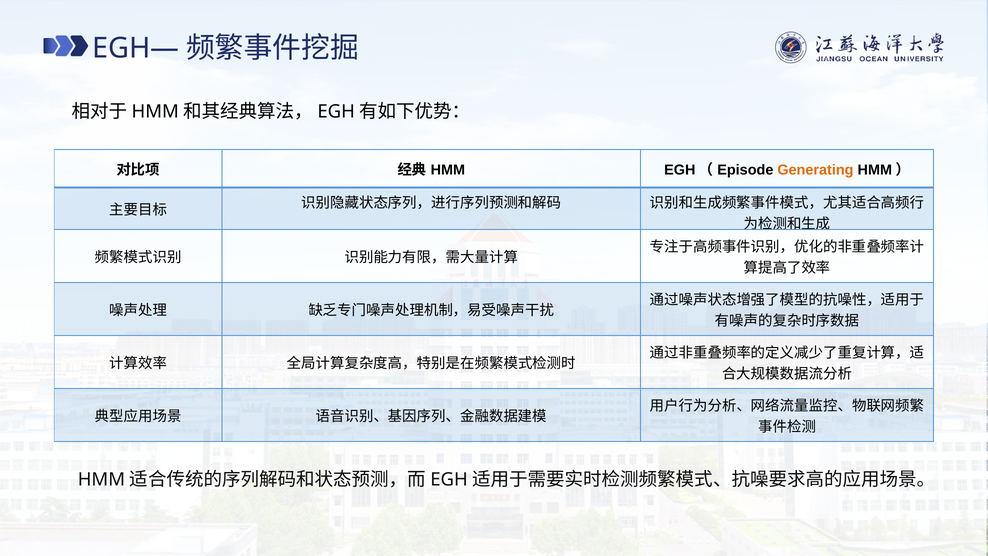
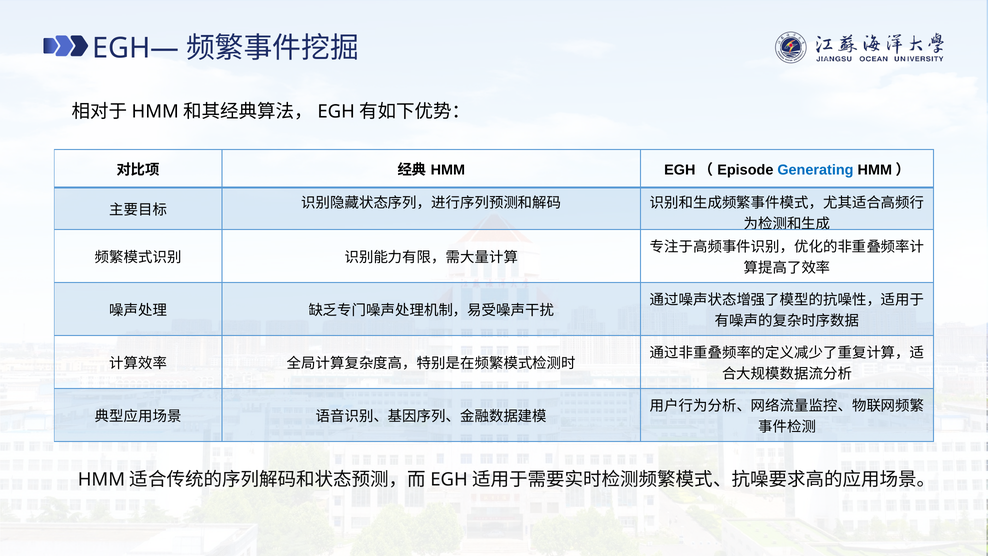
Generating colour: orange -> blue
